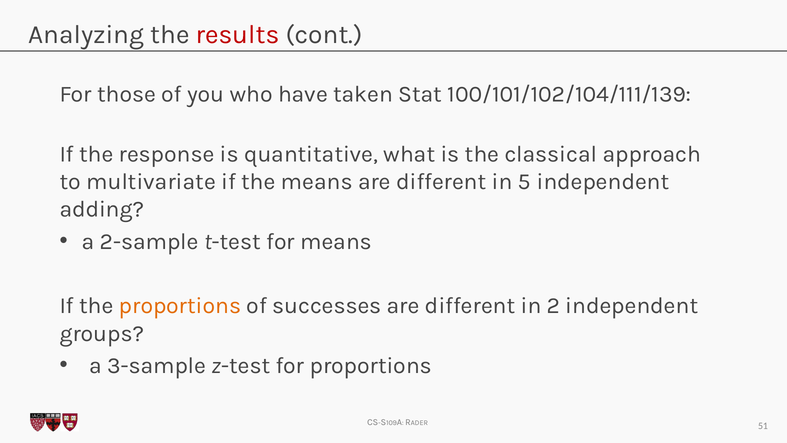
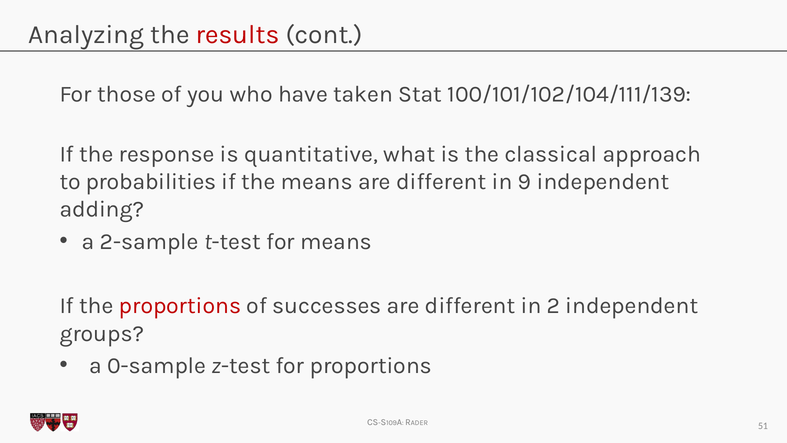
multivariate: multivariate -> probabilities
5: 5 -> 9
proportions at (180, 306) colour: orange -> red
3-sample: 3-sample -> 0-sample
